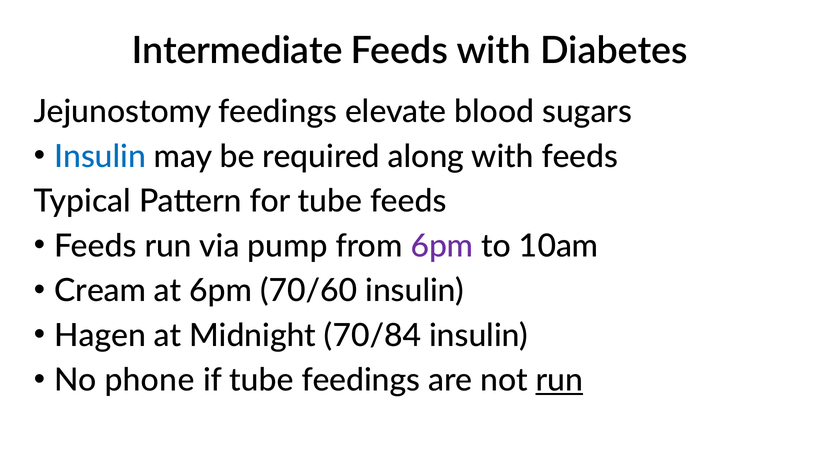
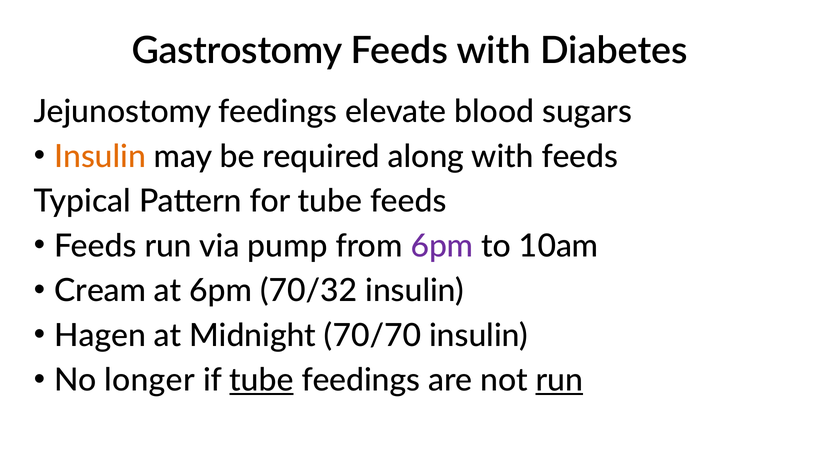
Intermediate: Intermediate -> Gastrostomy
Insulin at (100, 157) colour: blue -> orange
70/60: 70/60 -> 70/32
70/84: 70/84 -> 70/70
phone: phone -> longer
tube at (262, 381) underline: none -> present
